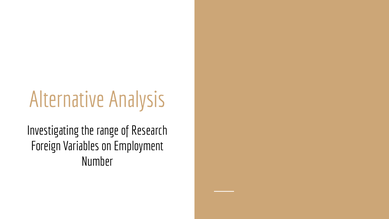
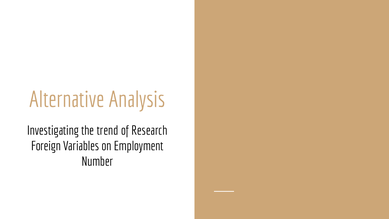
range: range -> trend
